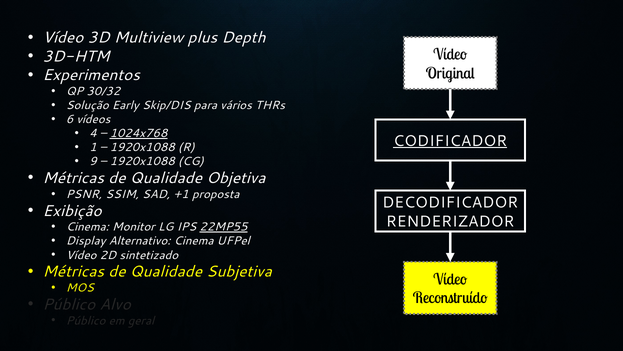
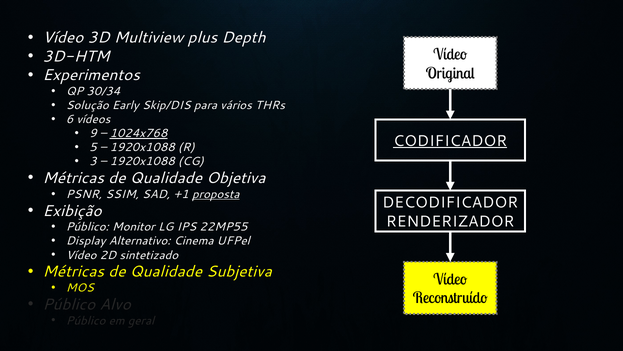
30/32: 30/32 -> 30/34
4: 4 -> 9
1: 1 -> 5
9: 9 -> 3
proposta underline: none -> present
Cinema at (87, 227): Cinema -> Público
22MP55 underline: present -> none
